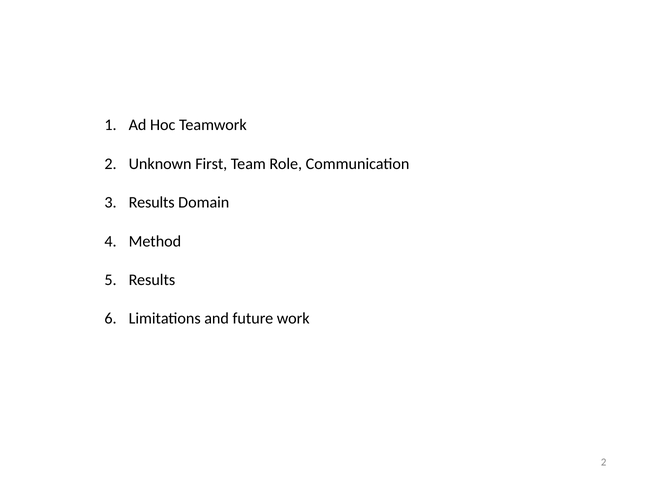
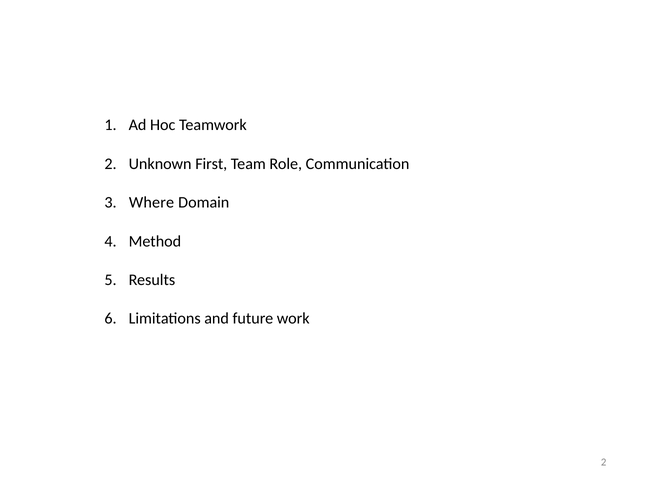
Results at (152, 202): Results -> Where
